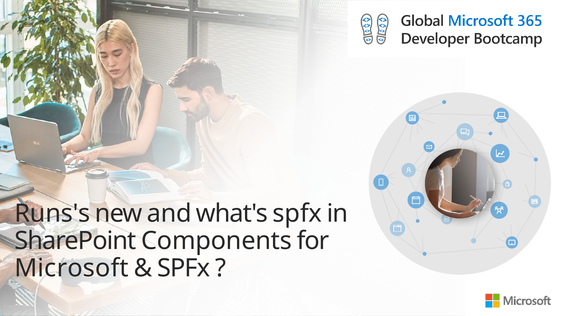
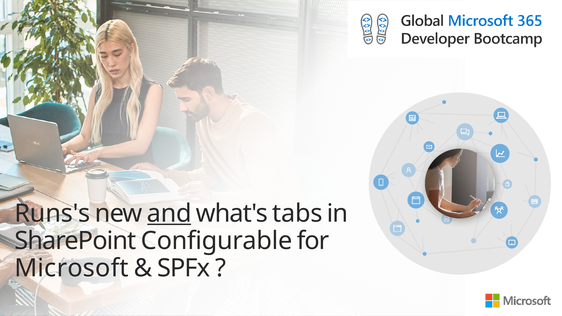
and underline: none -> present
what's spfx: spfx -> tabs
Components: Components -> Configurable
